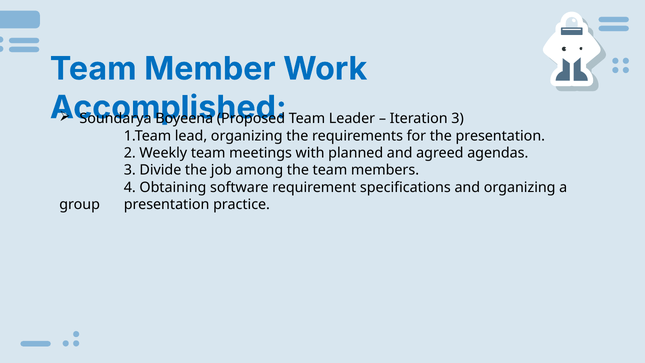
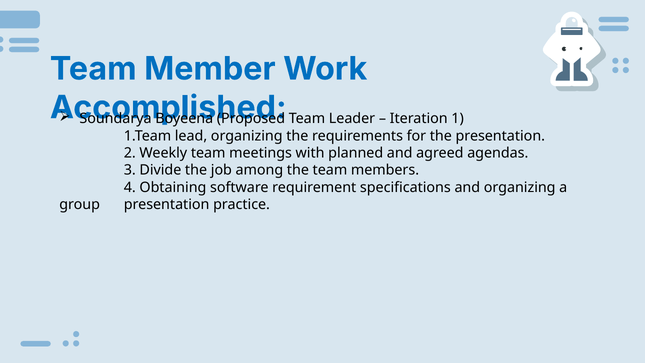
Iteration 3: 3 -> 1
